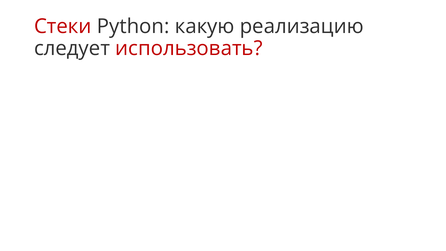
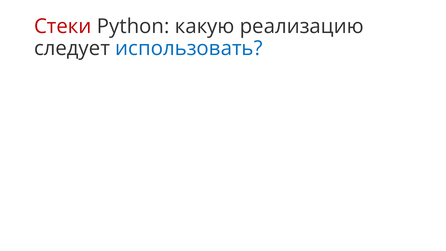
использовать colour: red -> blue
